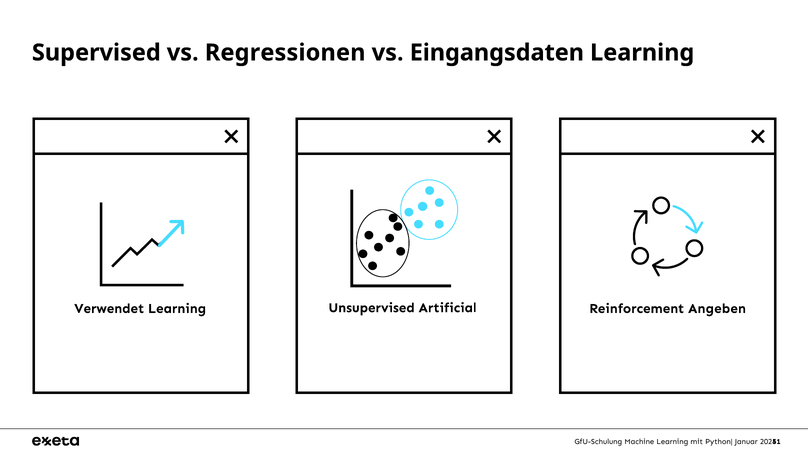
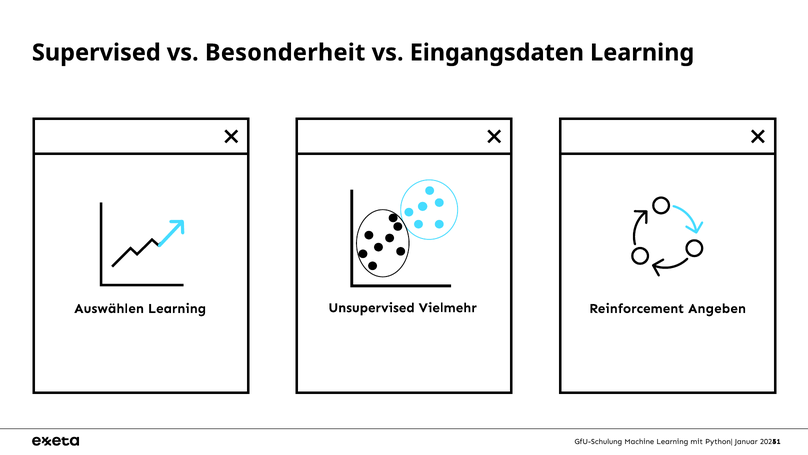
Regressionen: Regressionen -> Besonderheit
Verwendet: Verwendet -> Auswählen
Artificial: Artificial -> Vielmehr
